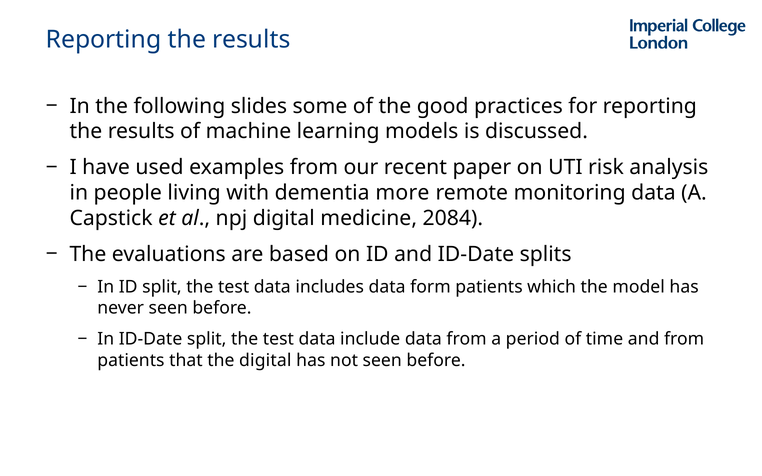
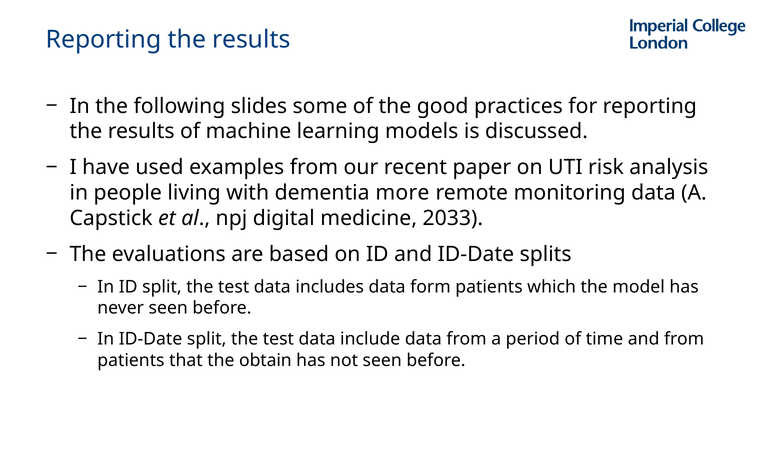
2084: 2084 -> 2033
the digital: digital -> obtain
